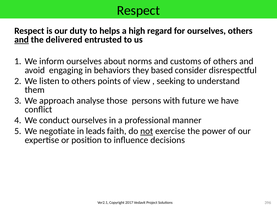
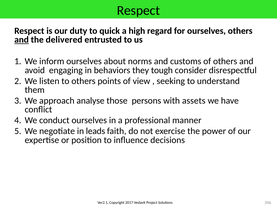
helps: helps -> quick
based: based -> tough
future: future -> assets
not underline: present -> none
